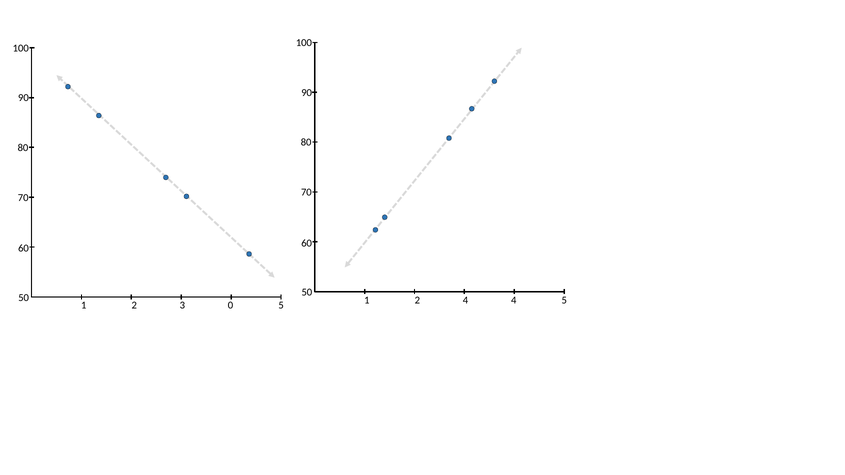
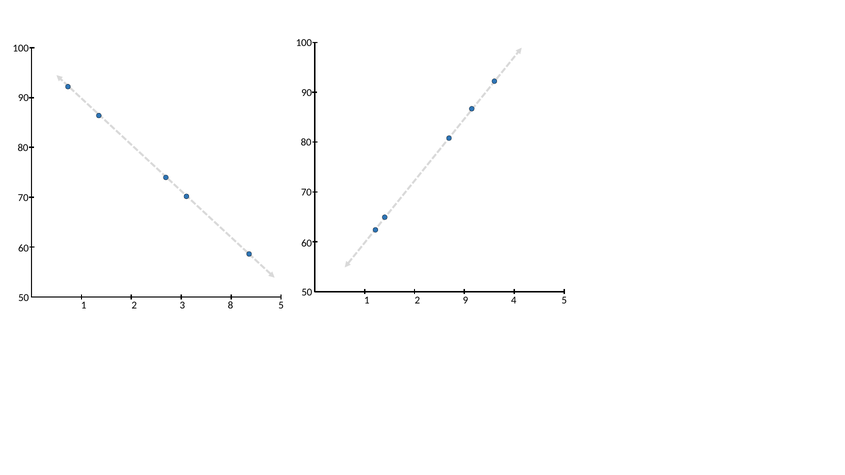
2 4: 4 -> 9
0: 0 -> 8
